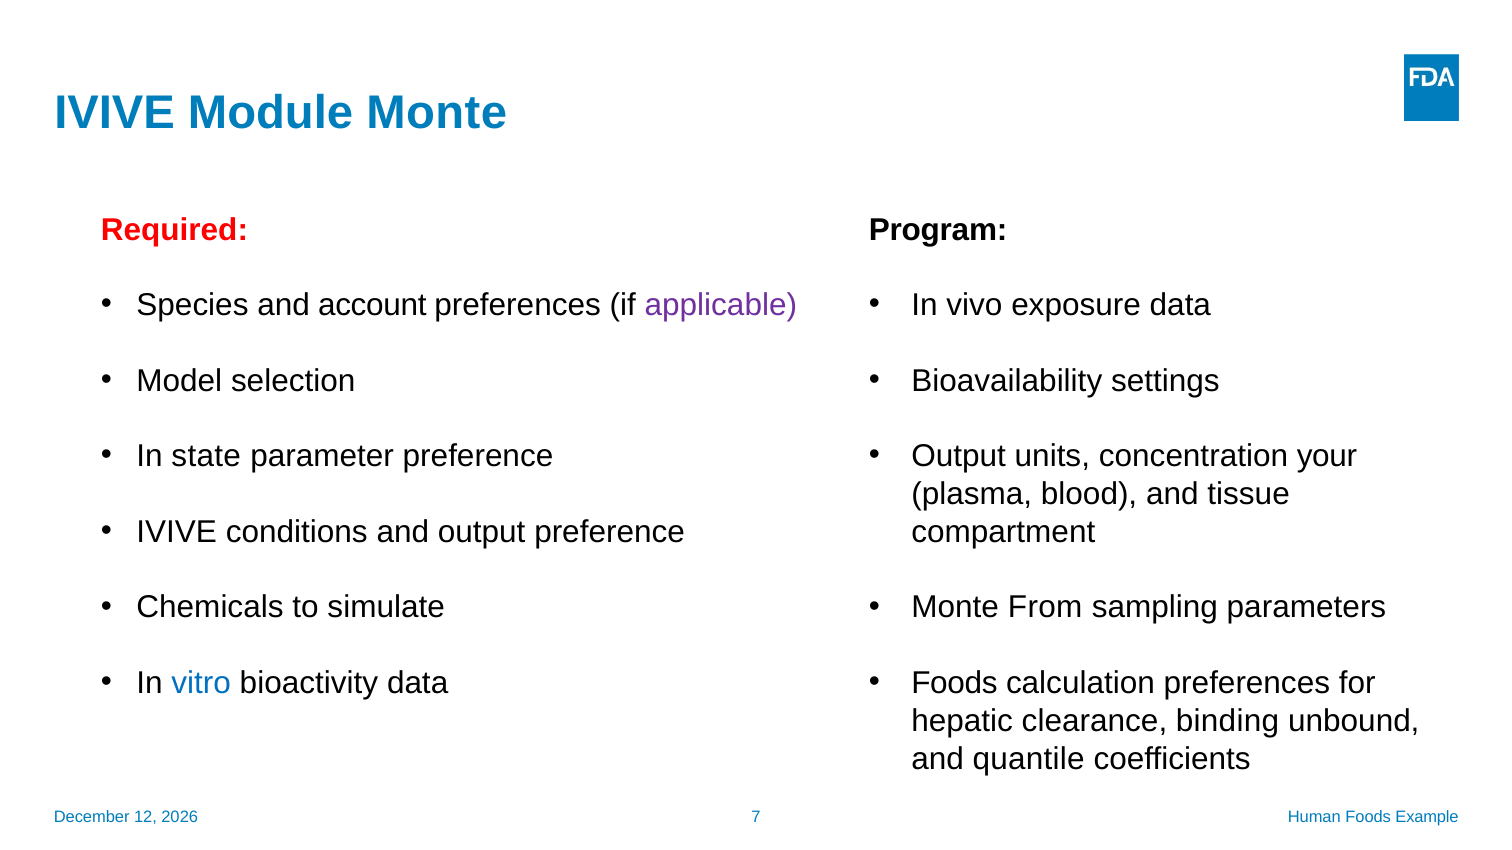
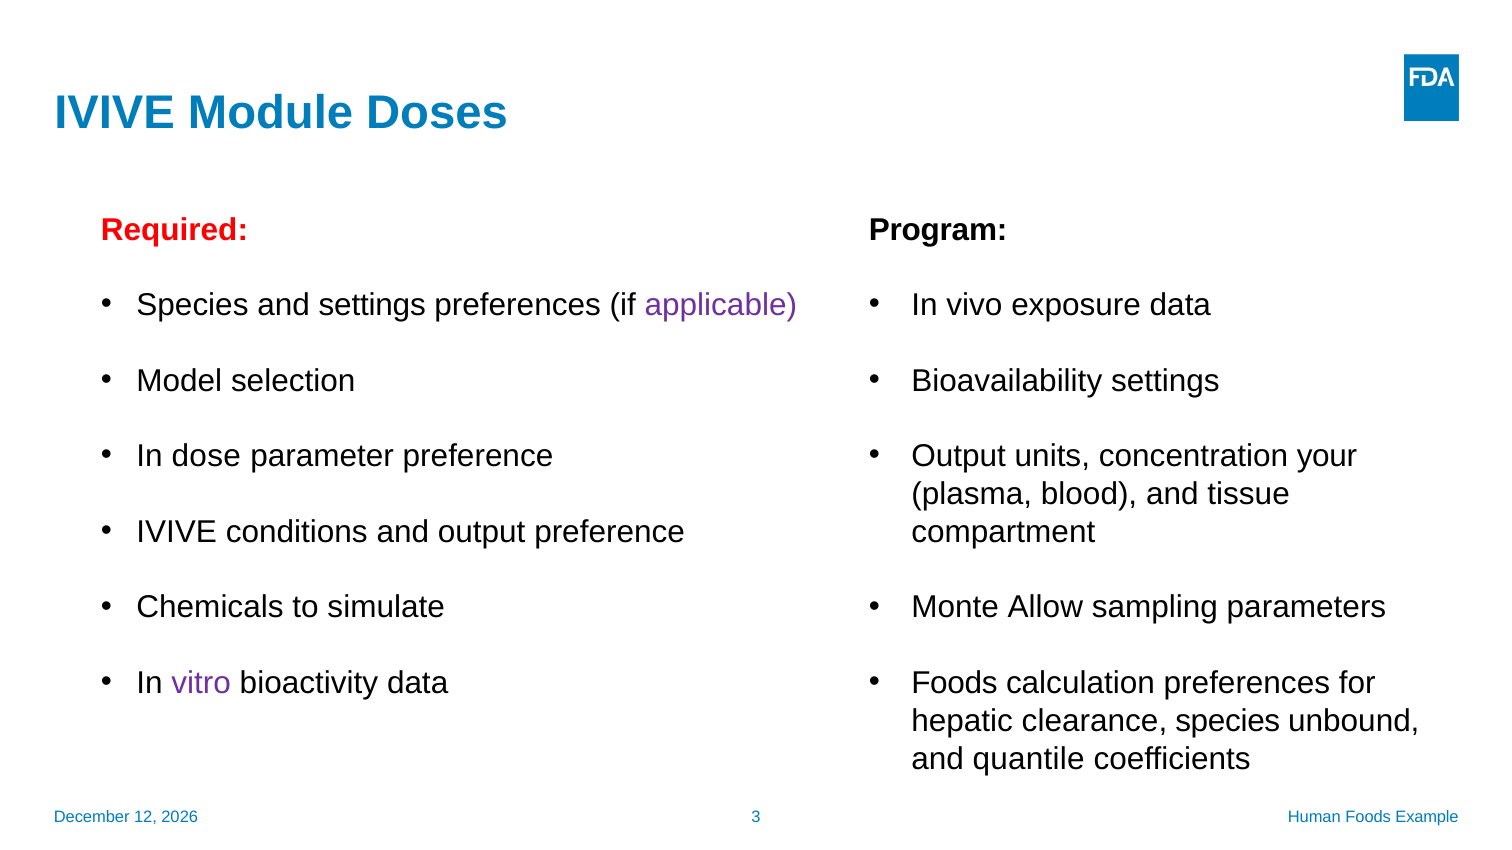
Module Monte: Monte -> Doses
and account: account -> settings
state: state -> dose
From: From -> Allow
vitro colour: blue -> purple
clearance binding: binding -> species
7: 7 -> 3
